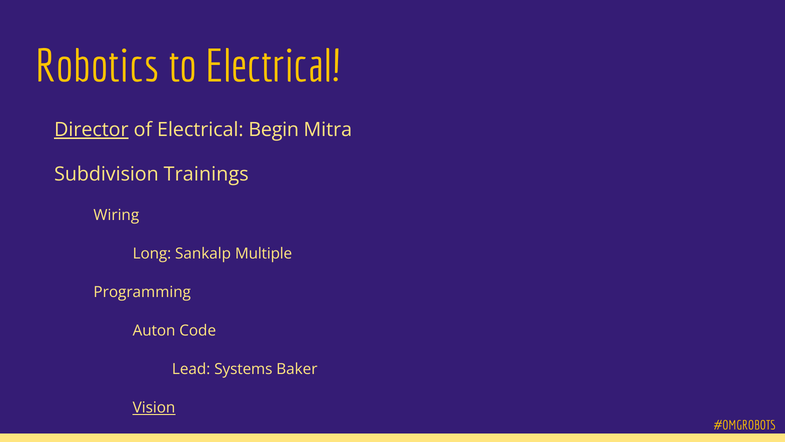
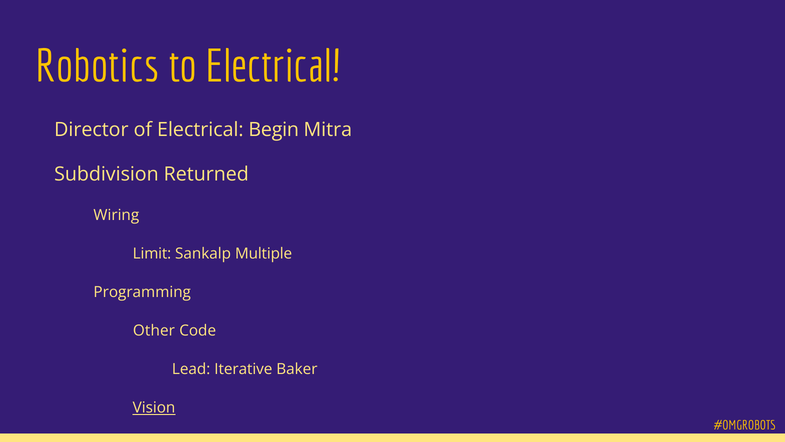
Director underline: present -> none
Trainings: Trainings -> Returned
Long: Long -> Limit
Auton: Auton -> Other
Systems: Systems -> Iterative
